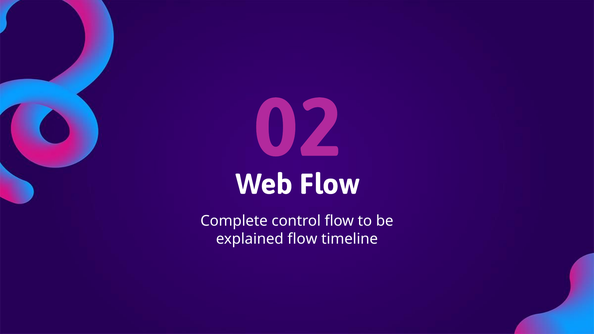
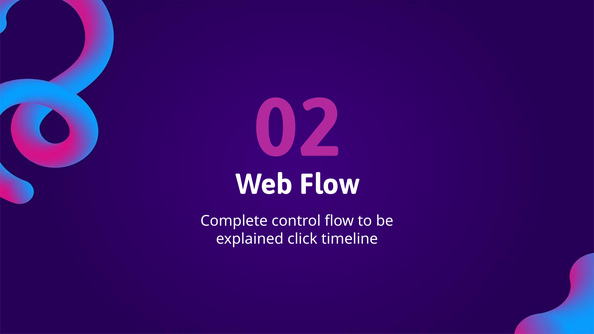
explained flow: flow -> click
